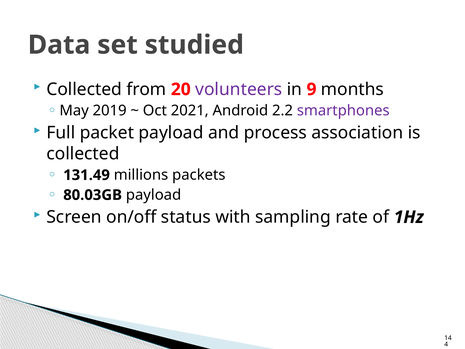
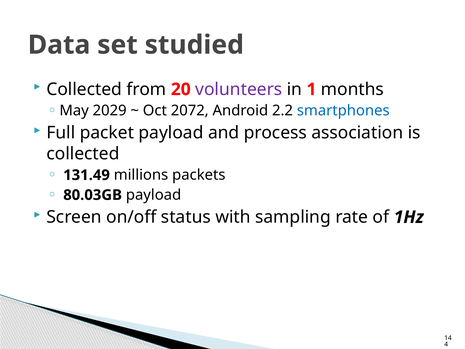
9: 9 -> 1
2019: 2019 -> 2029
2021: 2021 -> 2072
smartphones colour: purple -> blue
